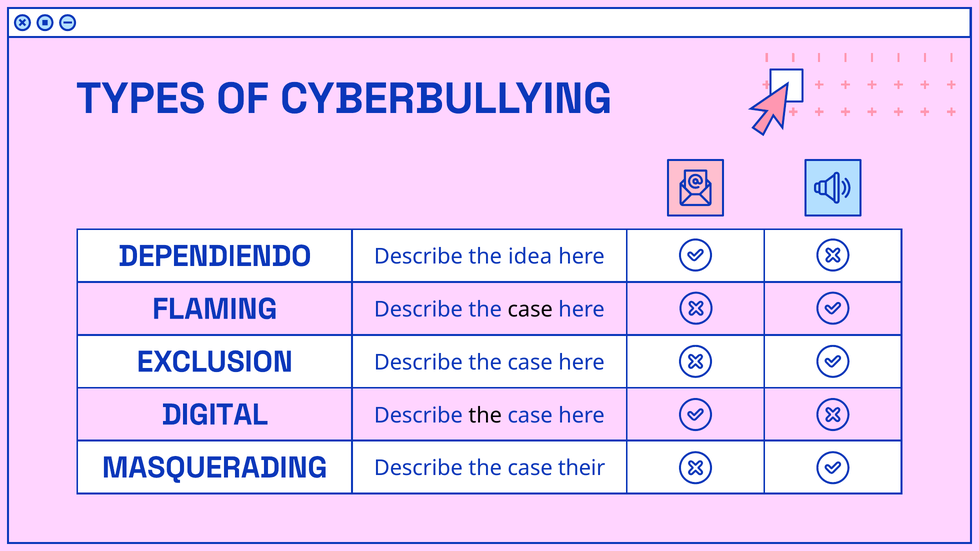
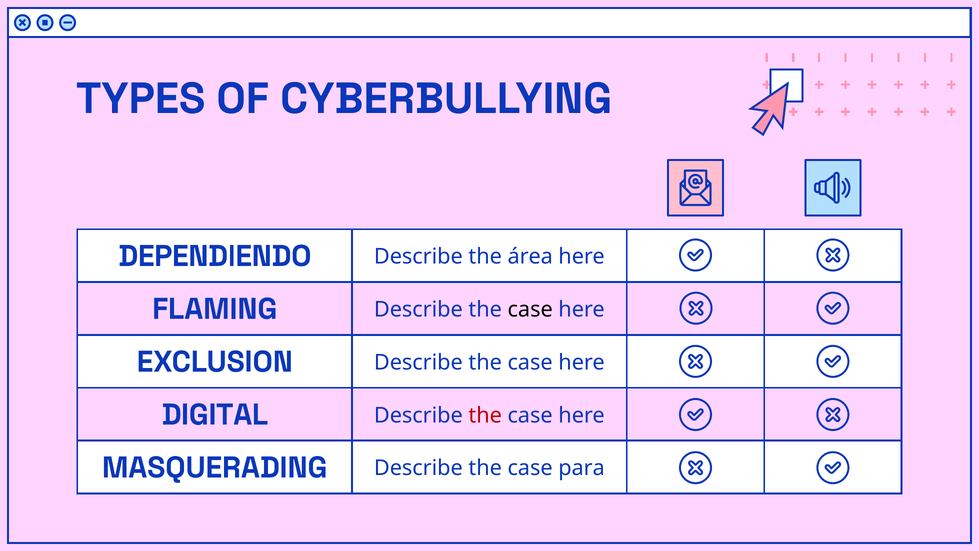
idea: idea -> área
the at (485, 415) colour: black -> red
their: their -> para
